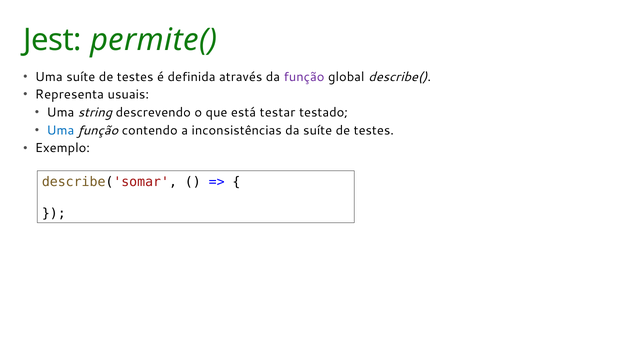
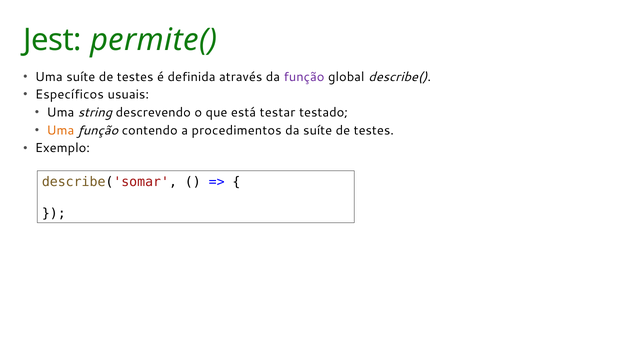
Representa: Representa -> Específicos
Uma at (60, 131) colour: blue -> orange
inconsistências: inconsistências -> procedimentos
